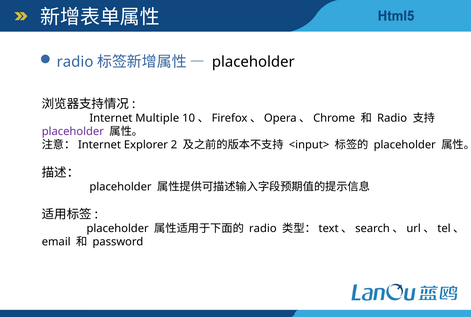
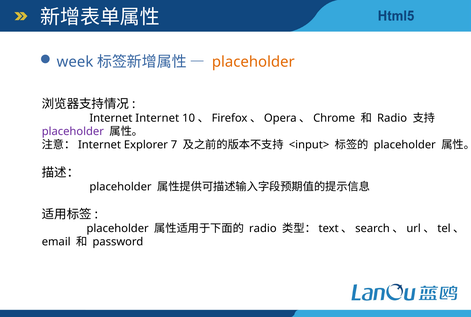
radio at (75, 62): radio -> week
placeholder at (253, 62) colour: black -> orange
Internet Multiple: Multiple -> Internet
2: 2 -> 7
